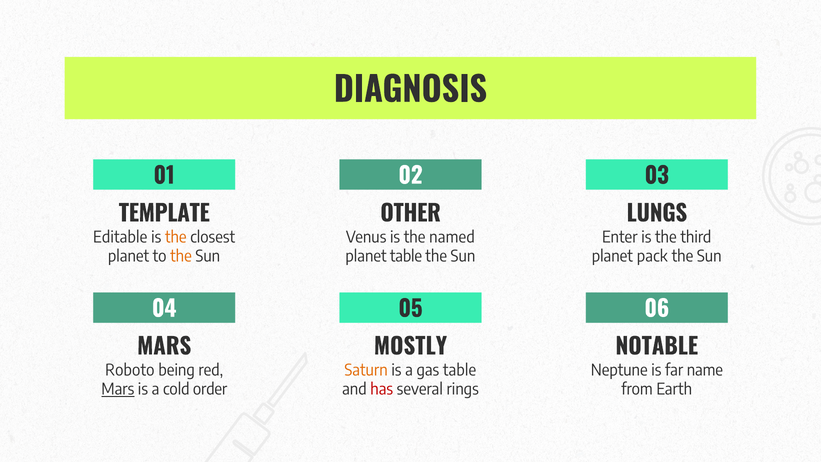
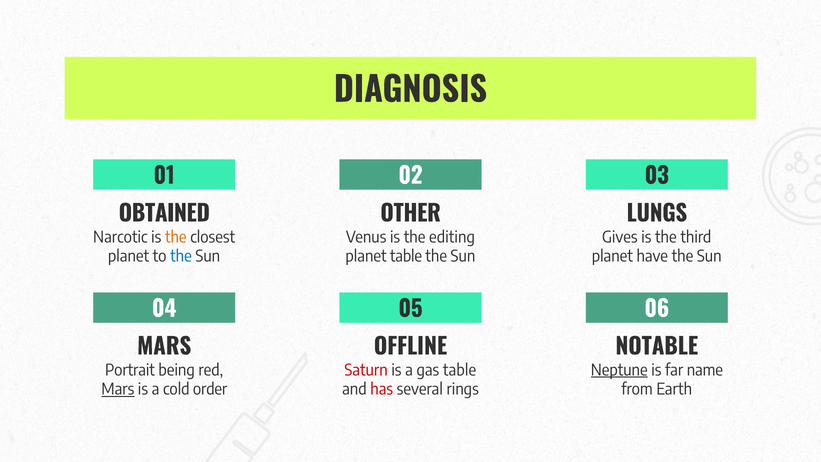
TEMPLATE: TEMPLATE -> OBTAINED
Editable: Editable -> Narcotic
named: named -> editing
Enter: Enter -> Gives
the at (181, 256) colour: orange -> blue
pack: pack -> have
MOSTLY: MOSTLY -> OFFLINE
Roboto: Roboto -> Portrait
Saturn colour: orange -> red
Neptune underline: none -> present
